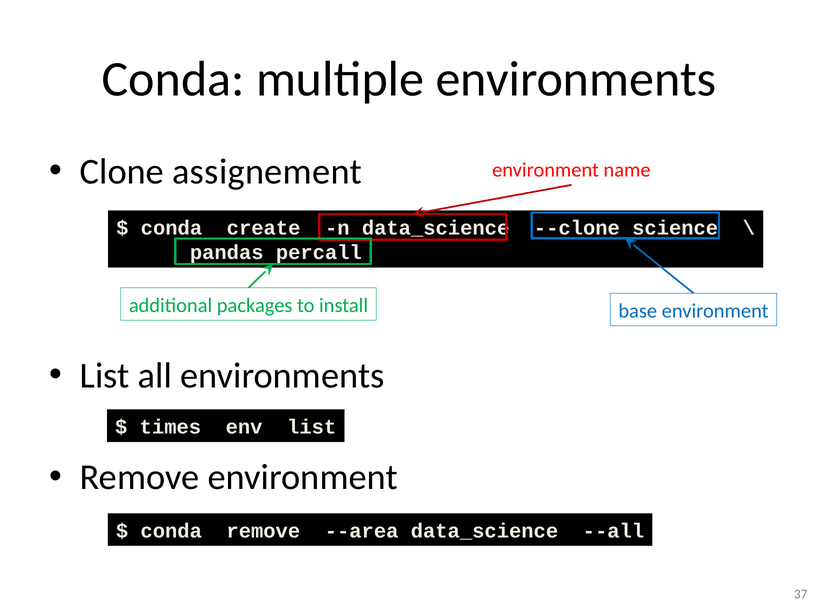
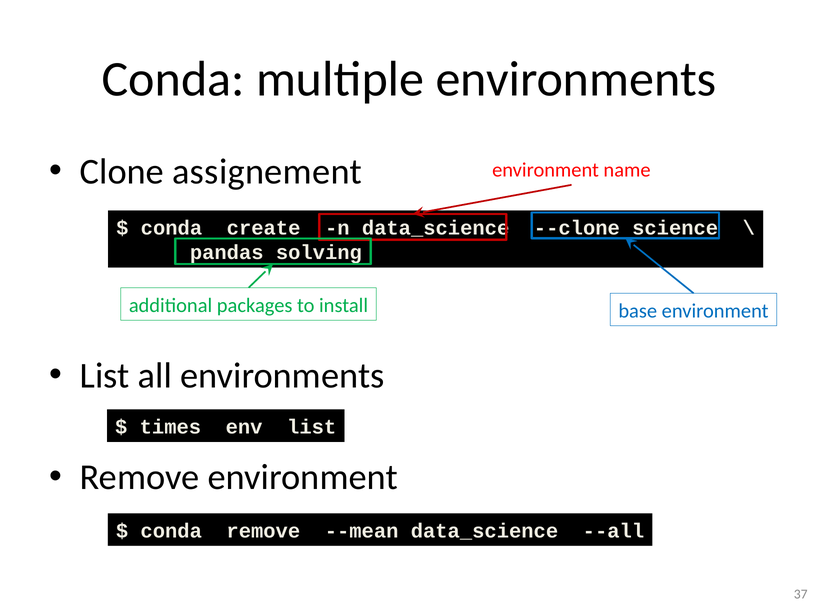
percall: percall -> solving
--area: --area -> --mean
